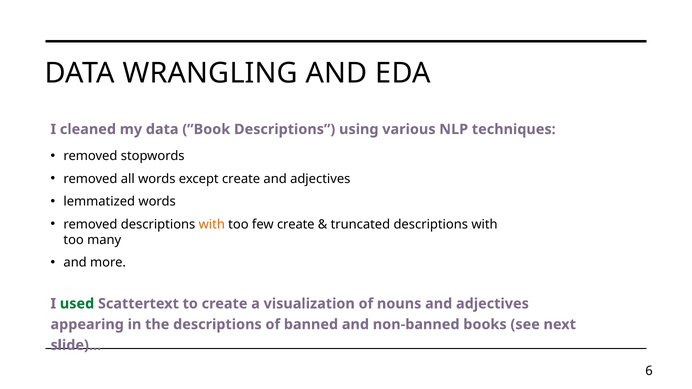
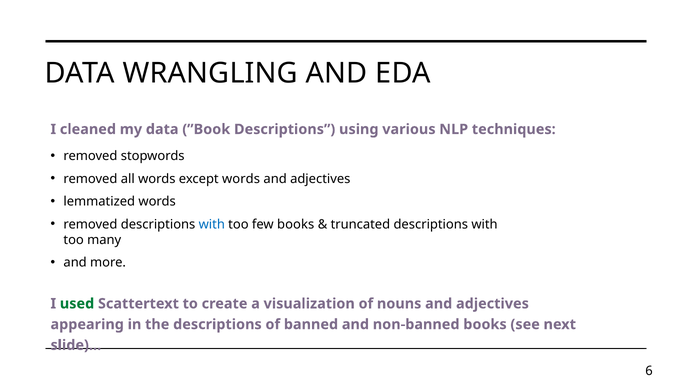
except create: create -> words
with at (212, 224) colour: orange -> blue
few create: create -> books
